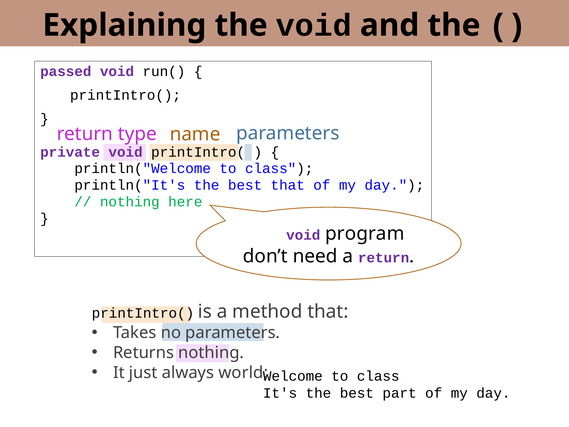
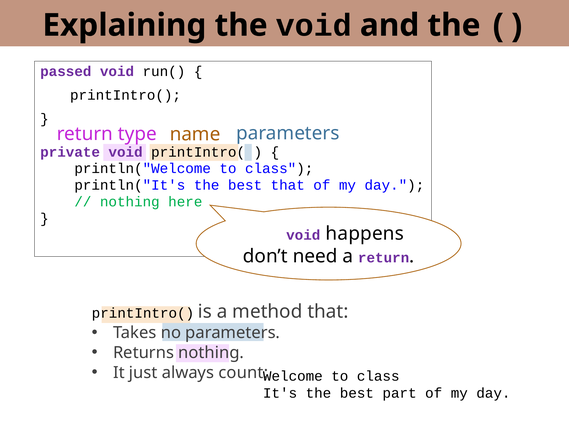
program: program -> happens
world: world -> count
